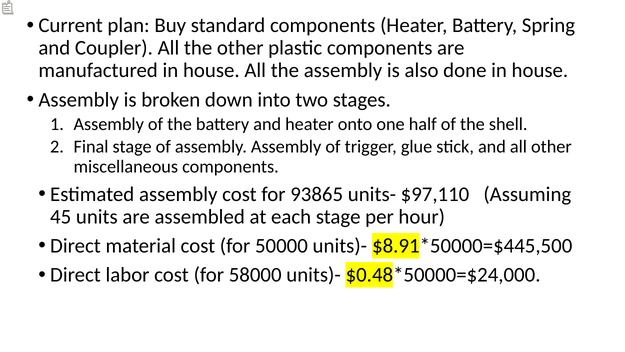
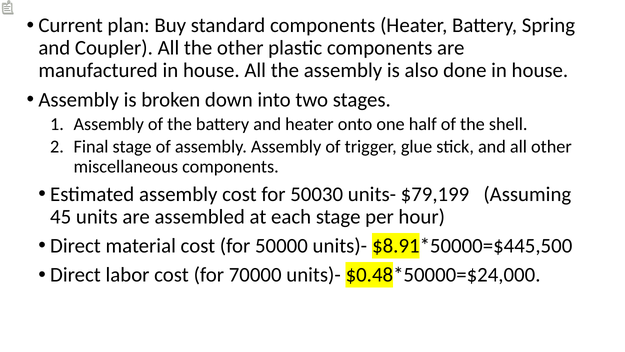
93865: 93865 -> 50030
$97,110: $97,110 -> $79,199
58000: 58000 -> 70000
